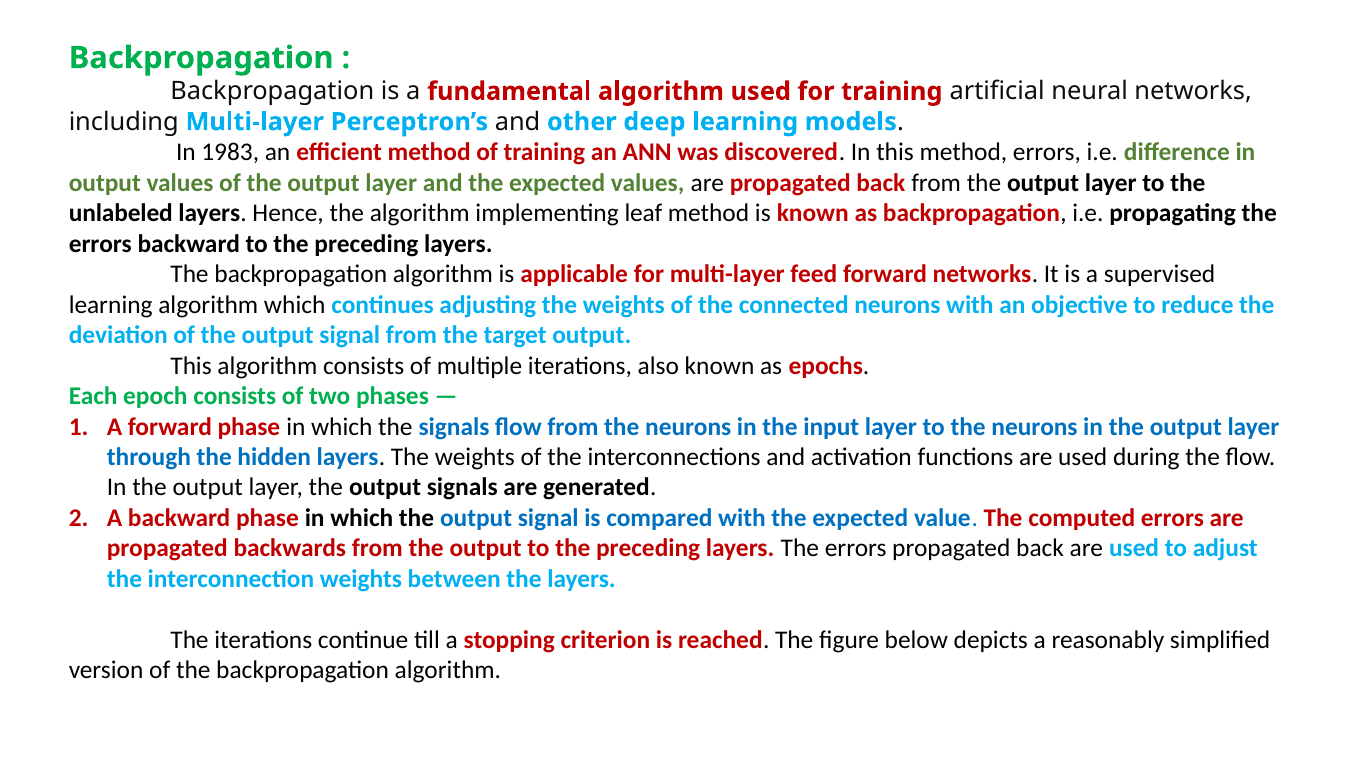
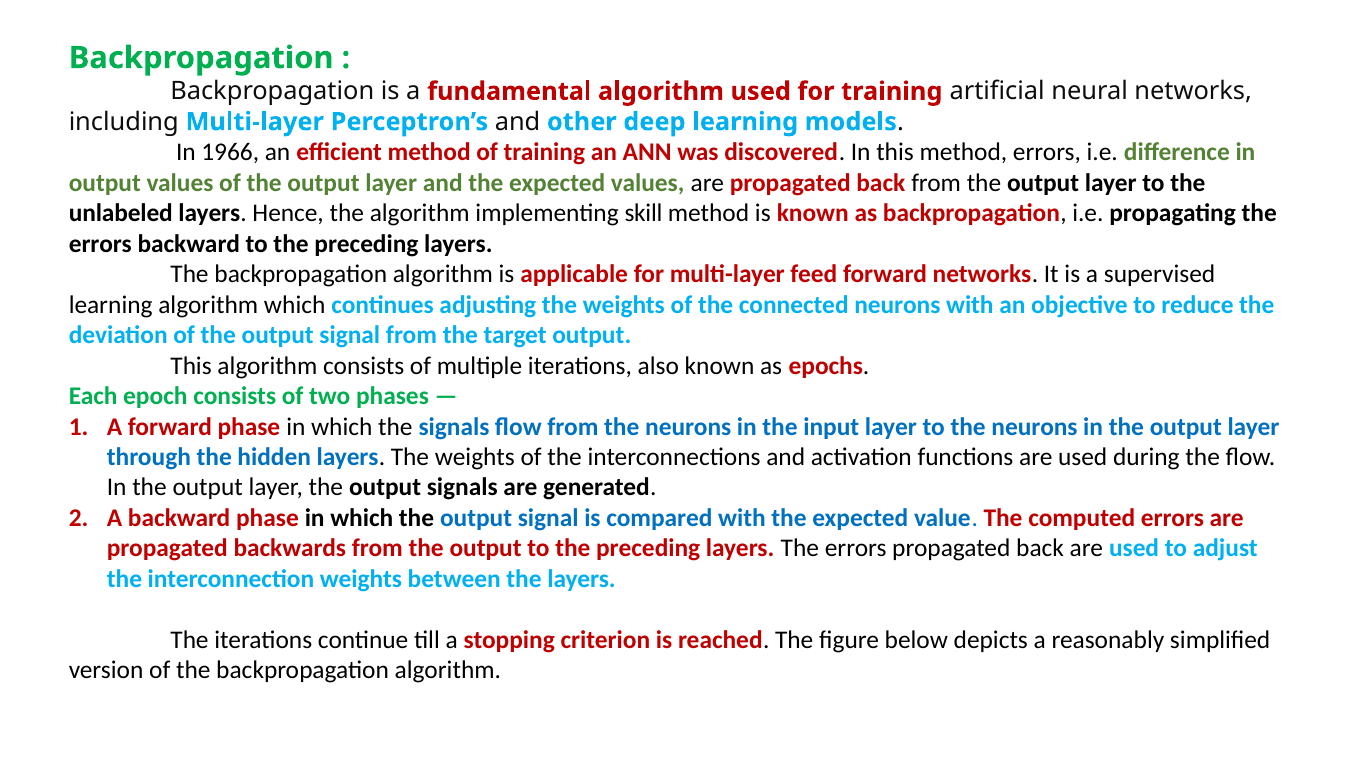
1983: 1983 -> 1966
leaf: leaf -> skill
